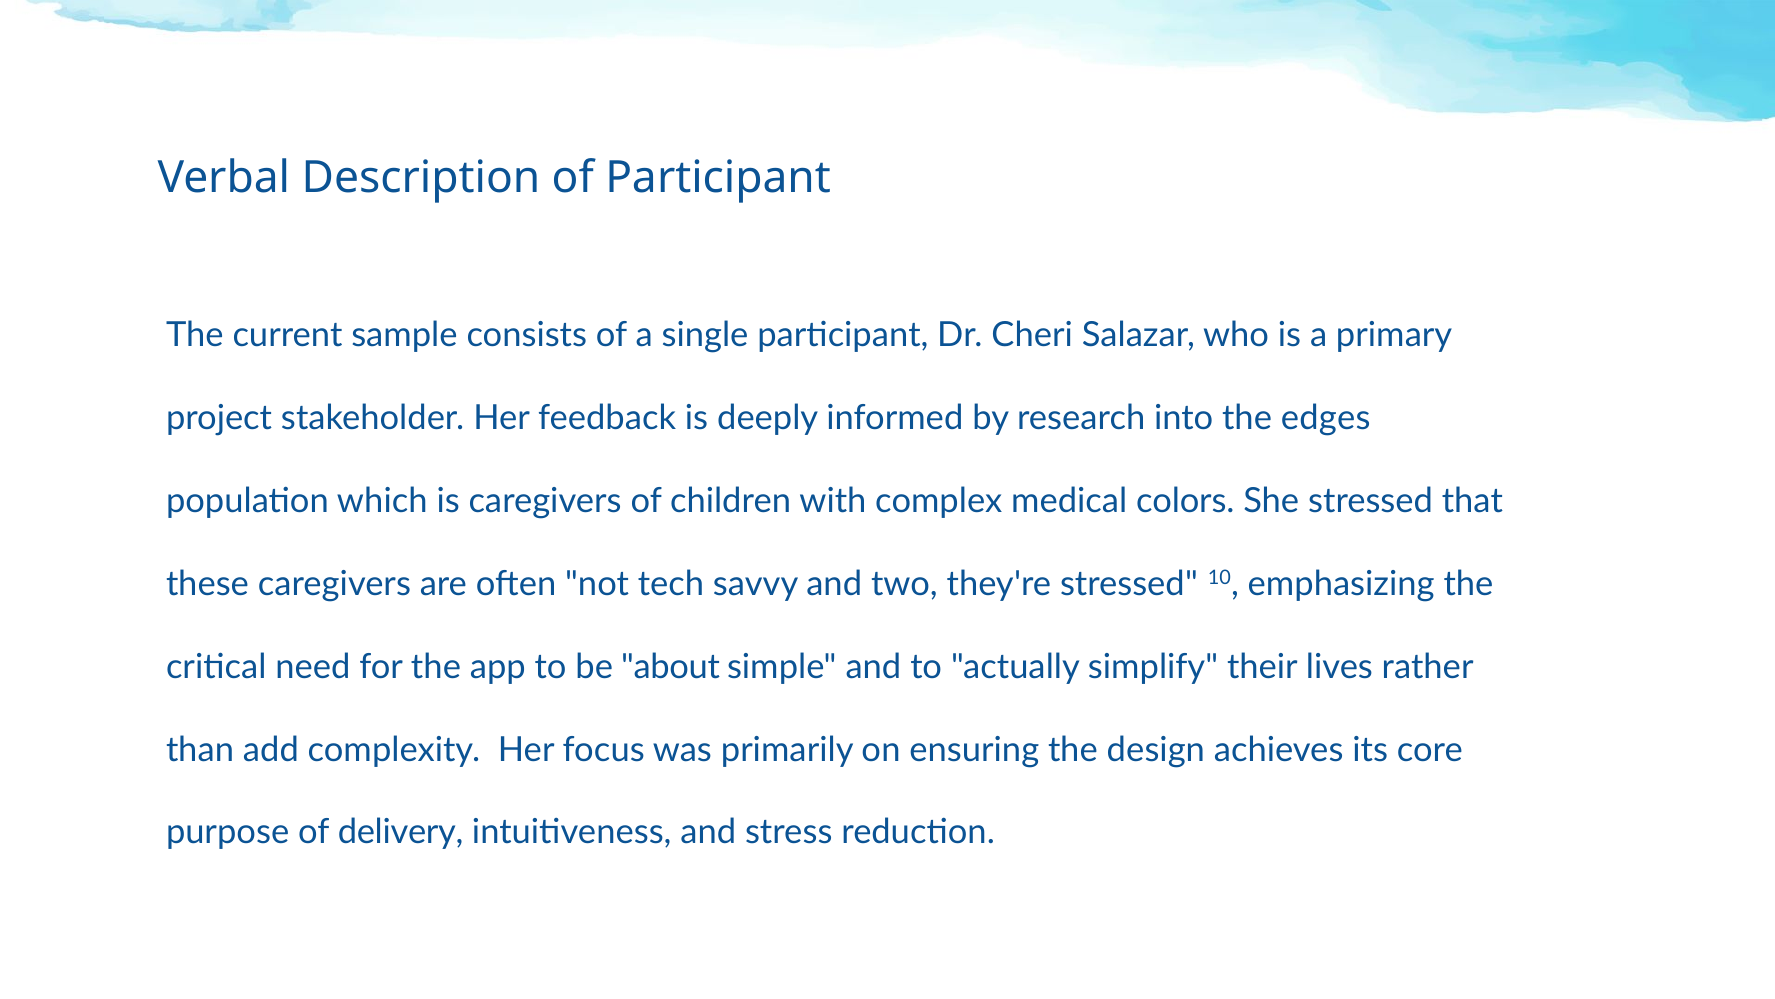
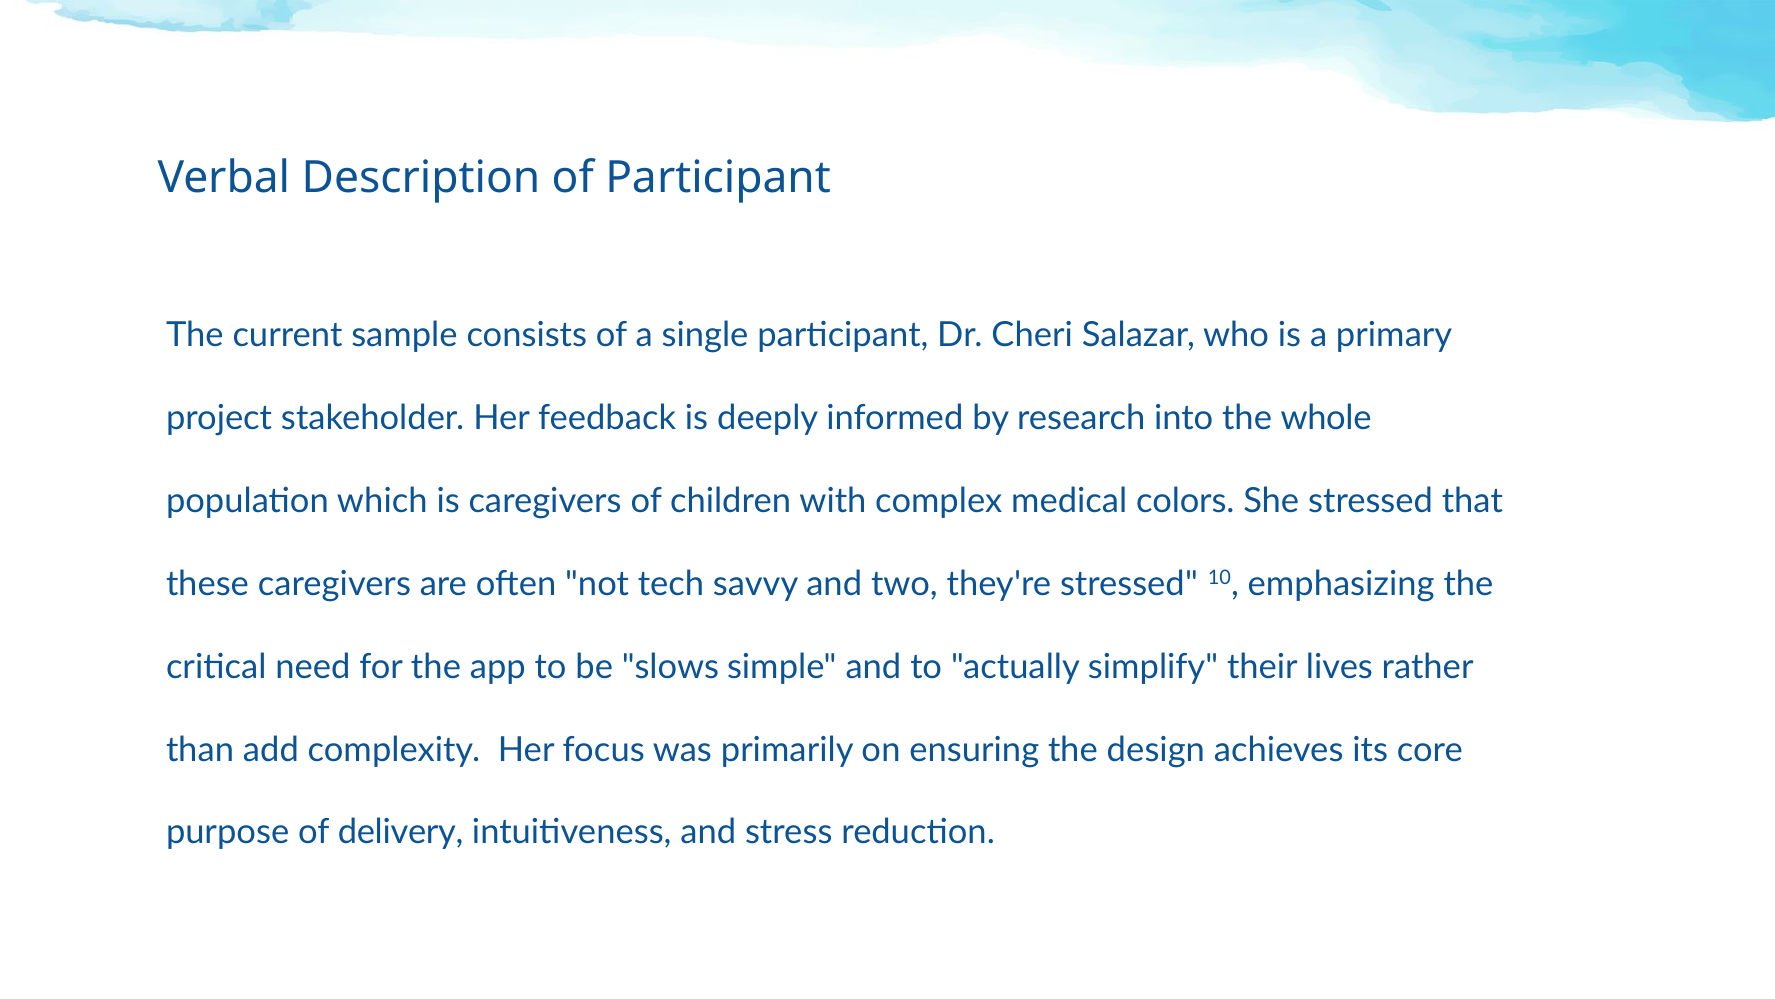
edges: edges -> whole
about: about -> slows
